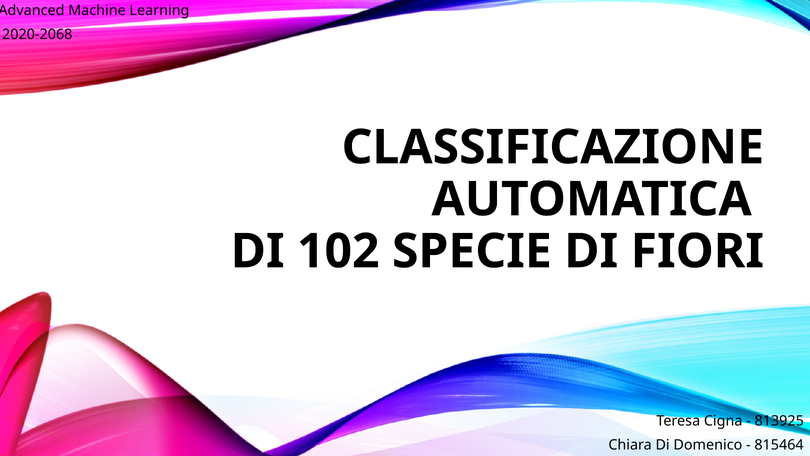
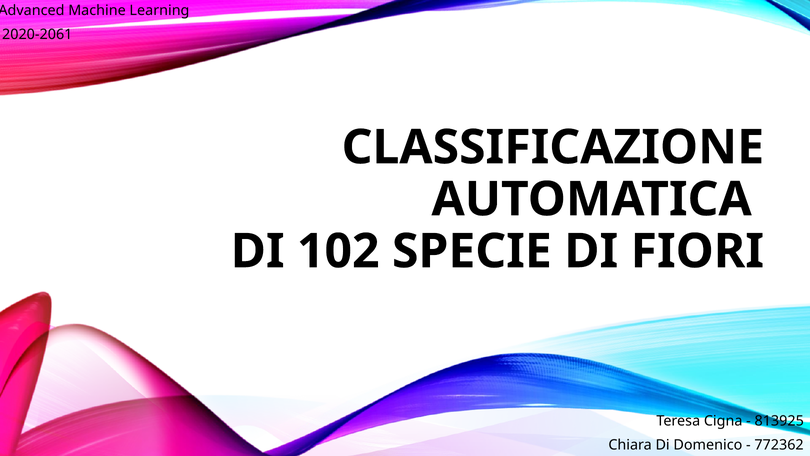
2020-2068: 2020-2068 -> 2020-2061
815464: 815464 -> 772362
